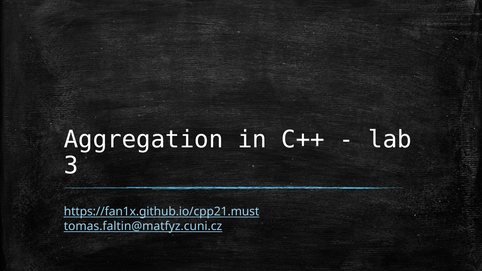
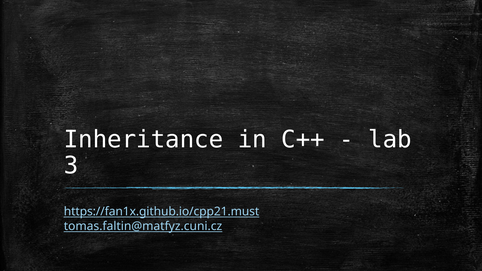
Aggregation: Aggregation -> Inheritance
